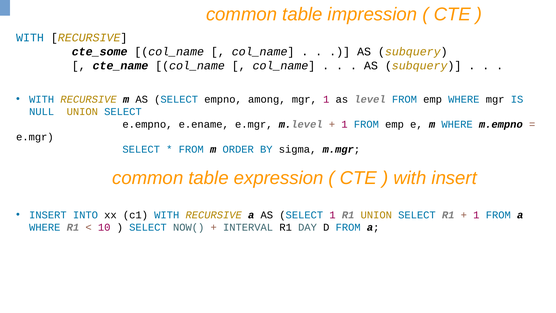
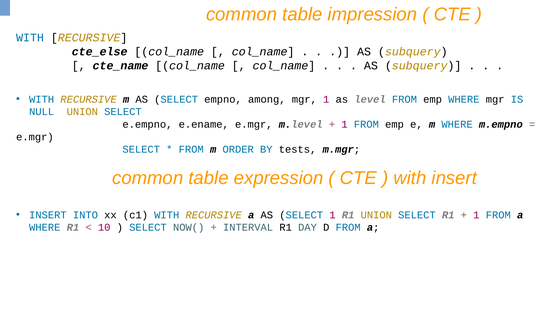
cte_some: cte_some -> cte_else
sigma: sigma -> tests
